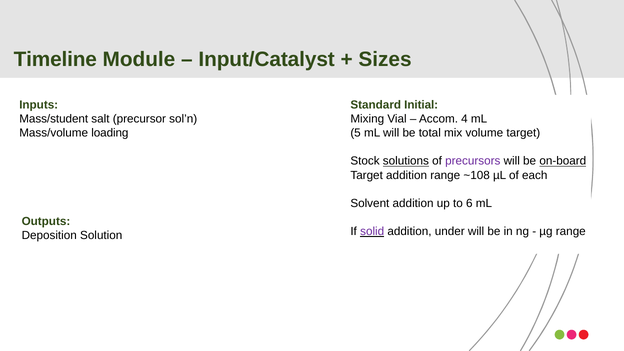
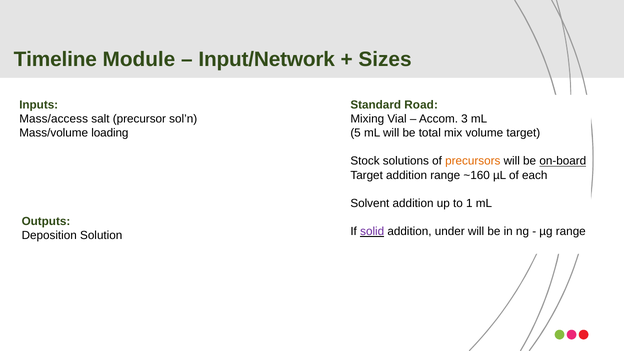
Input/Catalyst: Input/Catalyst -> Input/Network
Initial: Initial -> Road
Mass/student: Mass/student -> Mass/access
4: 4 -> 3
solutions underline: present -> none
precursors colour: purple -> orange
~108: ~108 -> ~160
6: 6 -> 1
